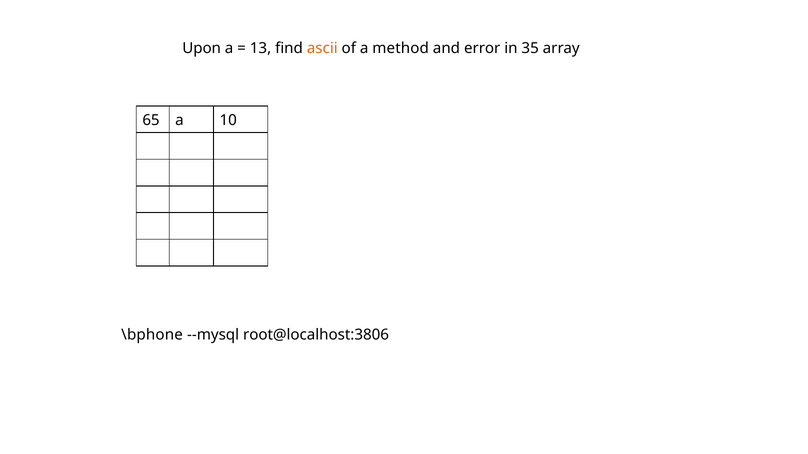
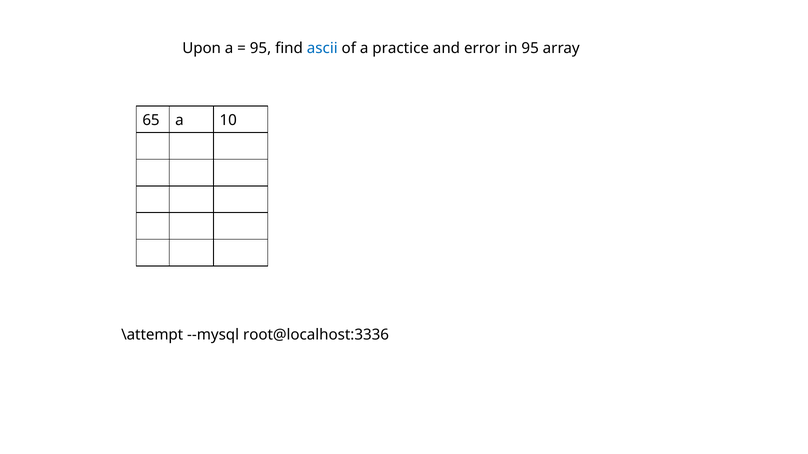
13 at (261, 48): 13 -> 95
ascii colour: orange -> blue
method: method -> practice
in 35: 35 -> 95
\bphone: \bphone -> \attempt
root@localhost:3806: root@localhost:3806 -> root@localhost:3336
